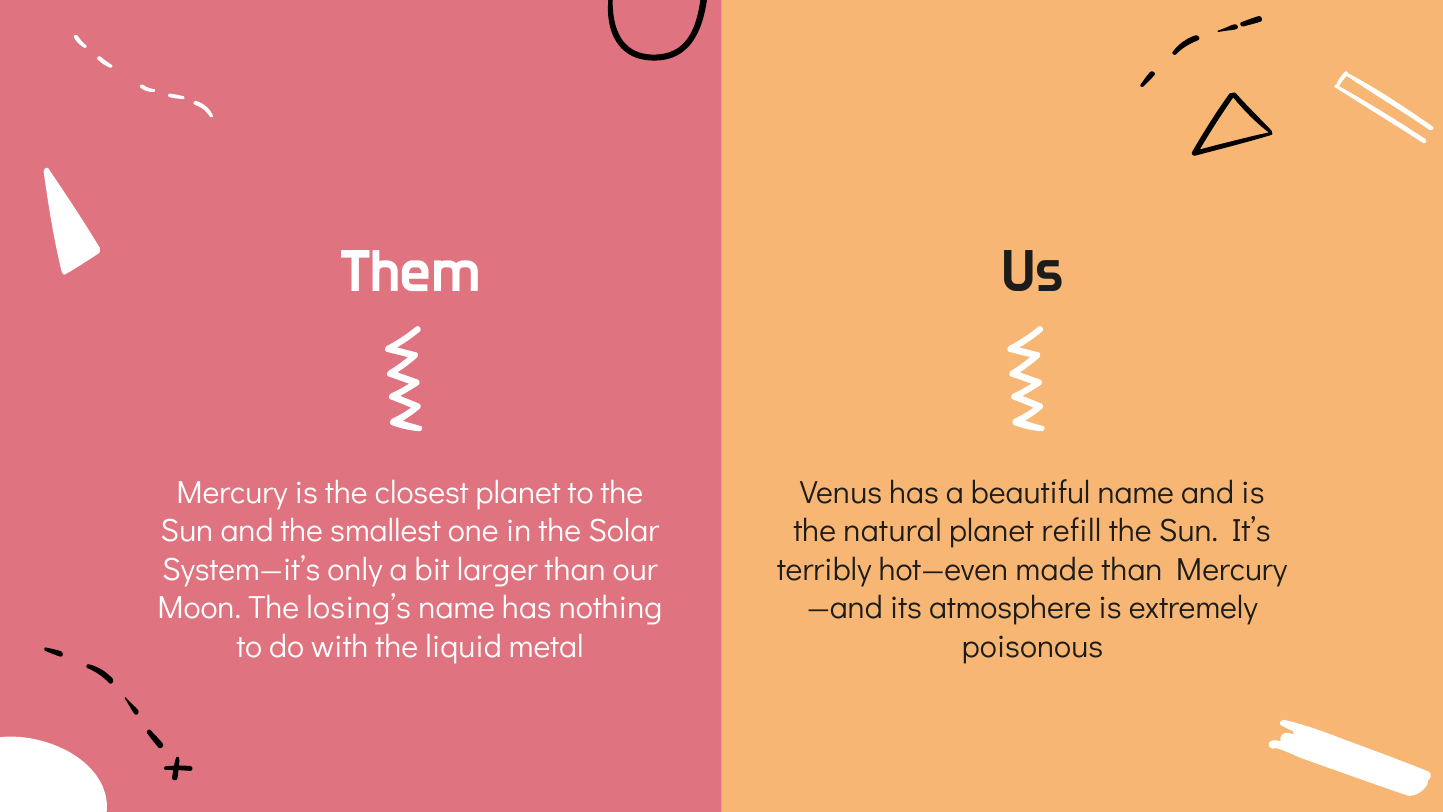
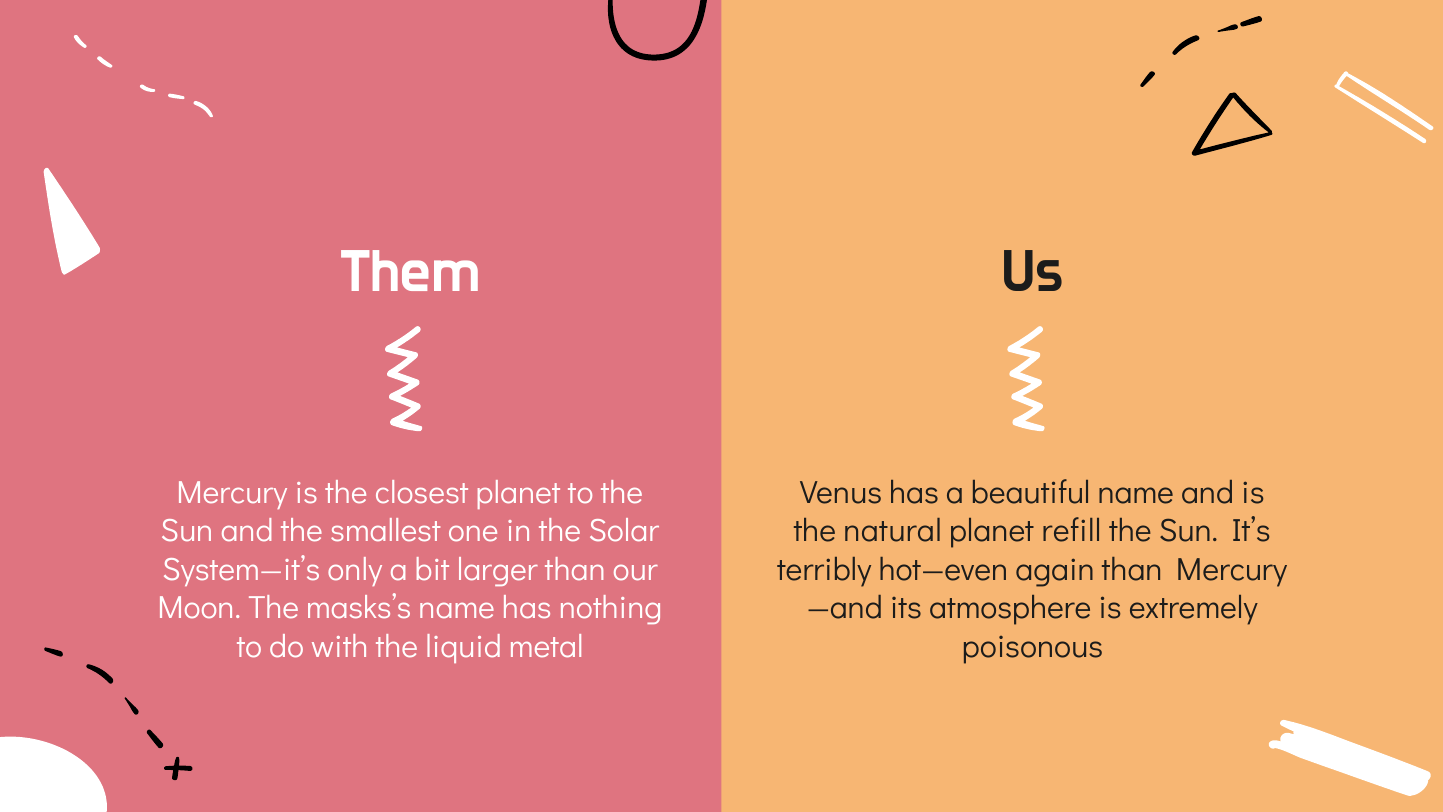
made: made -> again
losing’s: losing’s -> masks’s
